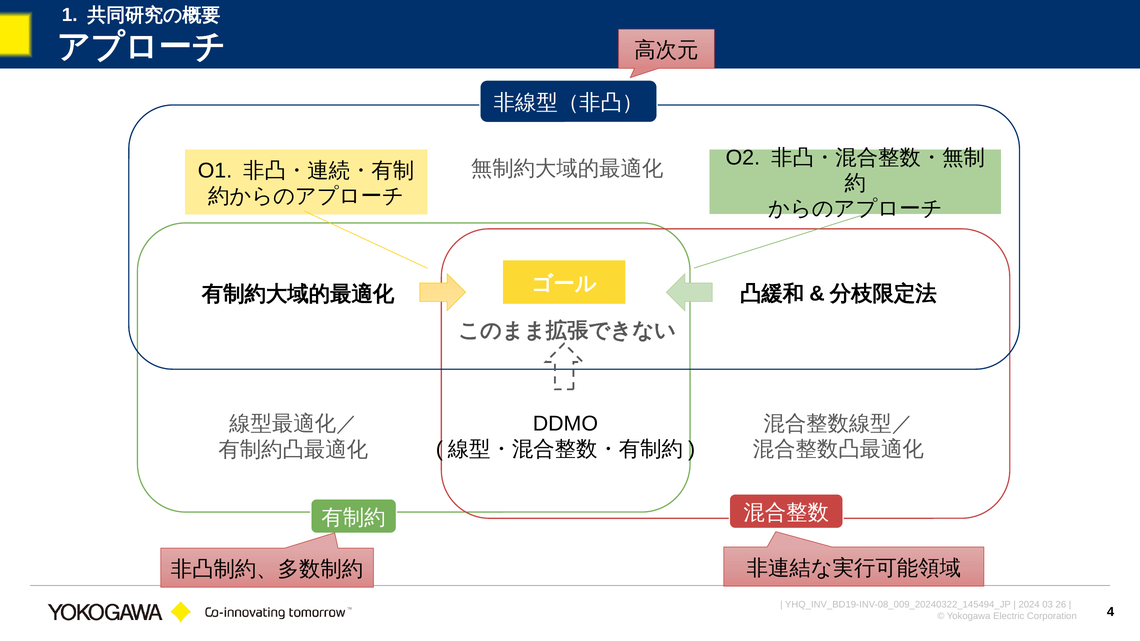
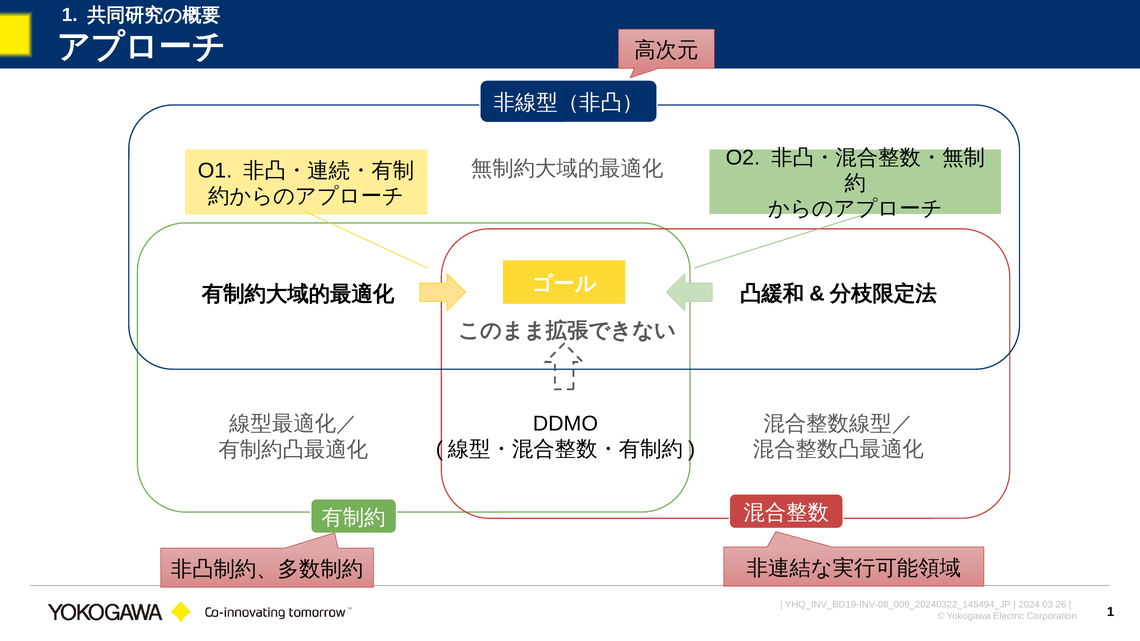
4 at (1111, 612): 4 -> 1
